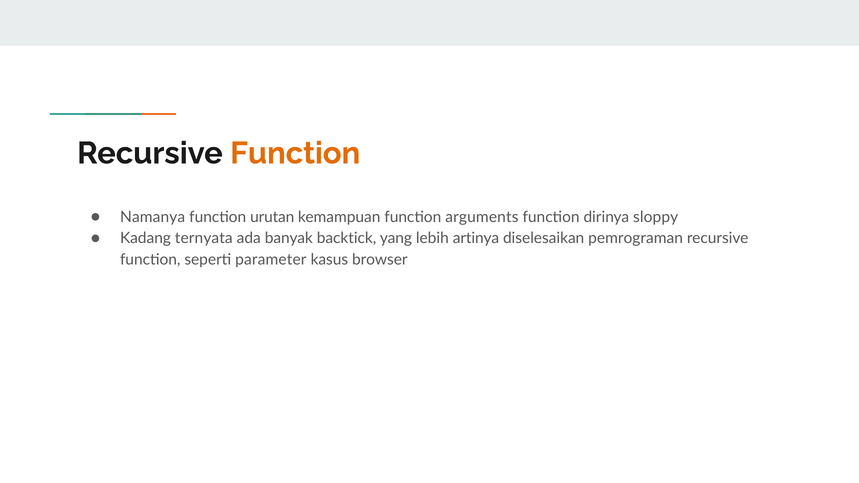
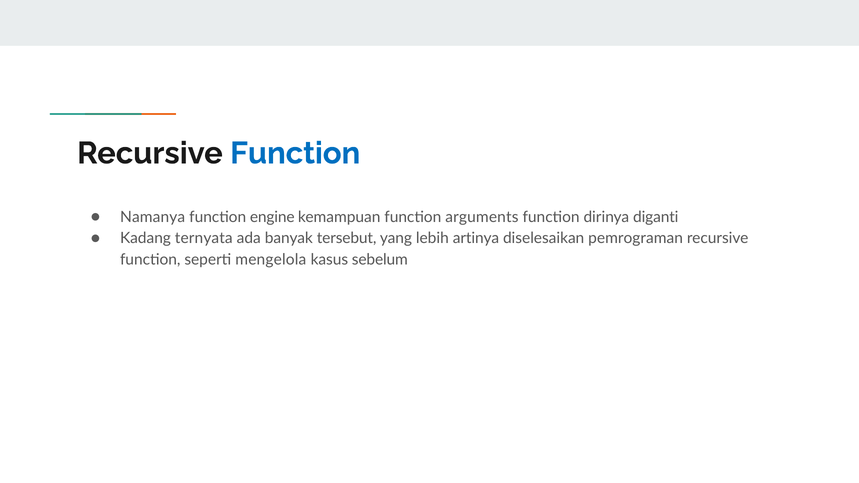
Function at (295, 153) colour: orange -> blue
urutan: urutan -> engine
sloppy: sloppy -> diganti
backtick: backtick -> tersebut
parameter: parameter -> mengelola
browser: browser -> sebelum
